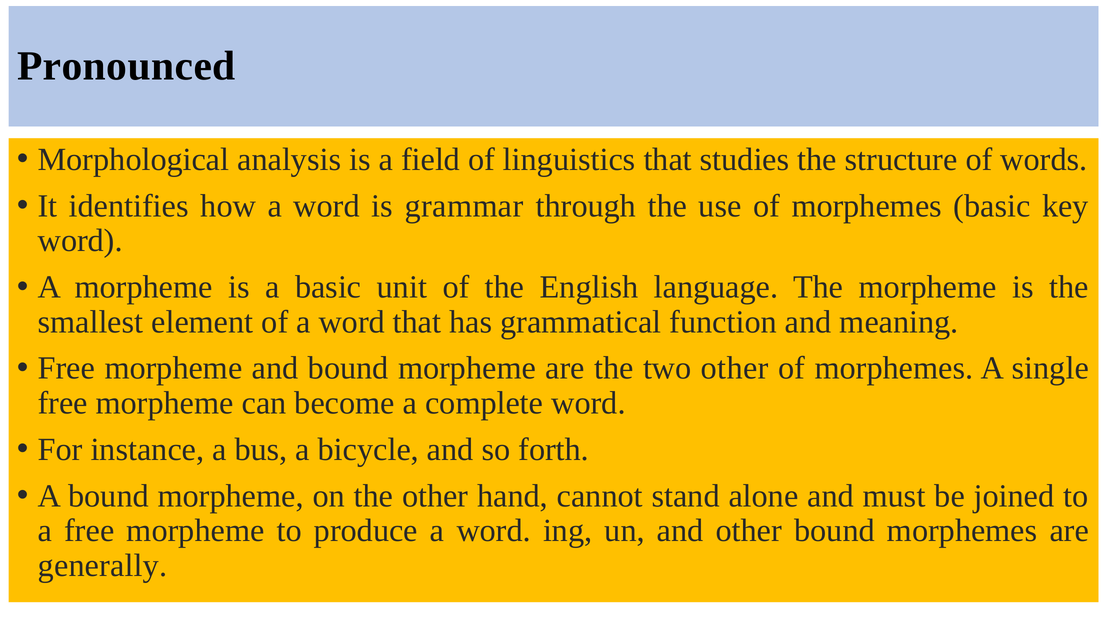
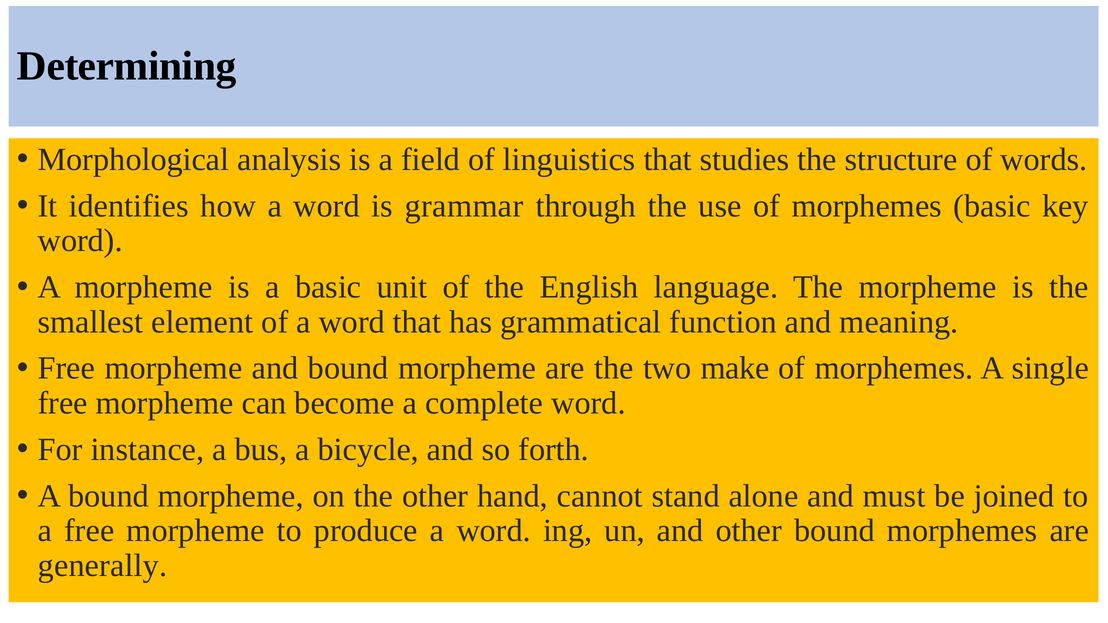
Pronounced: Pronounced -> Determining
two other: other -> make
